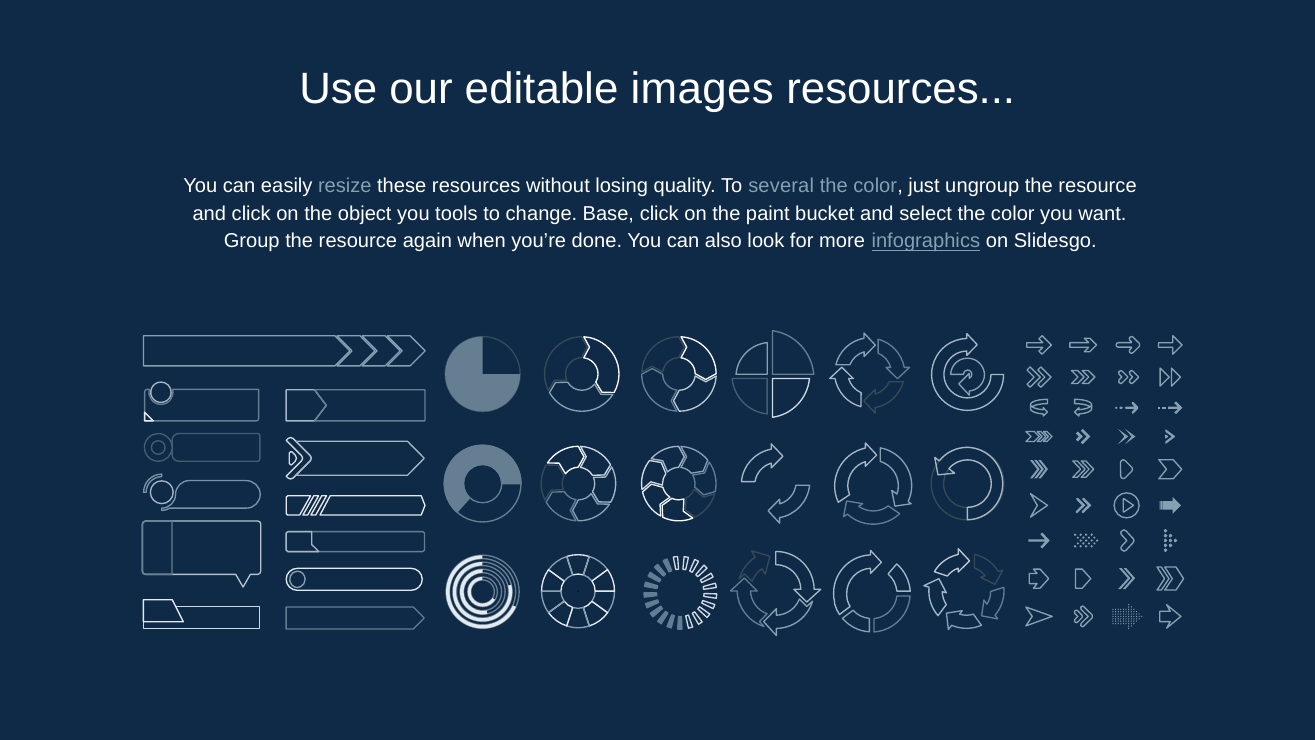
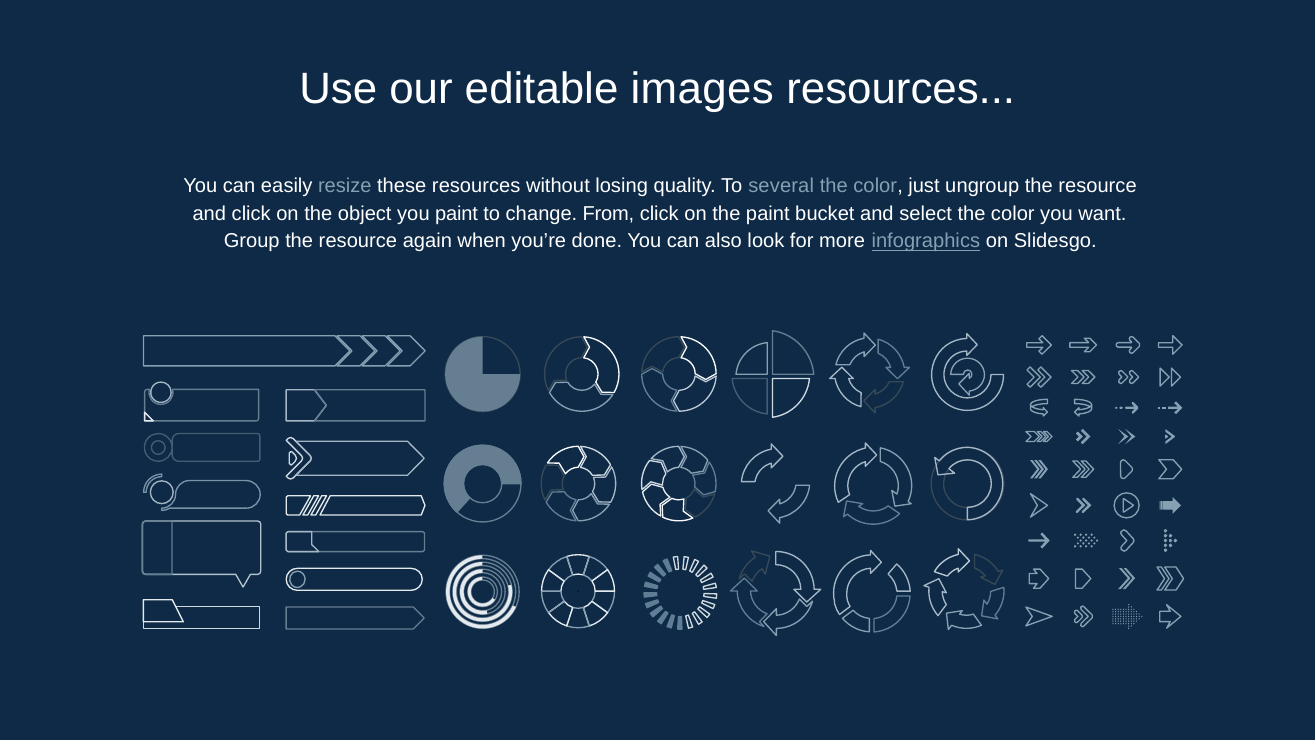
you tools: tools -> paint
Base: Base -> From
